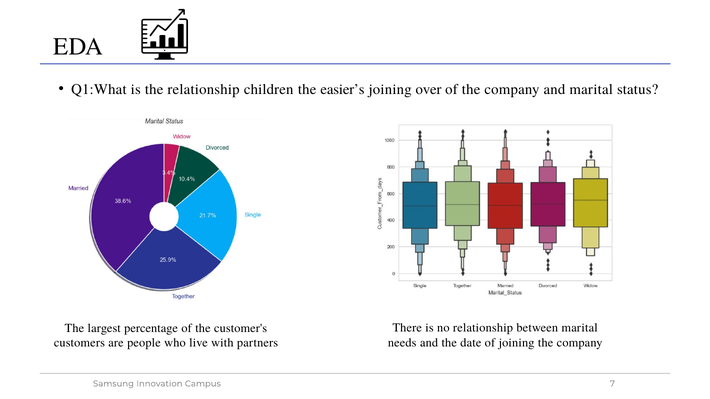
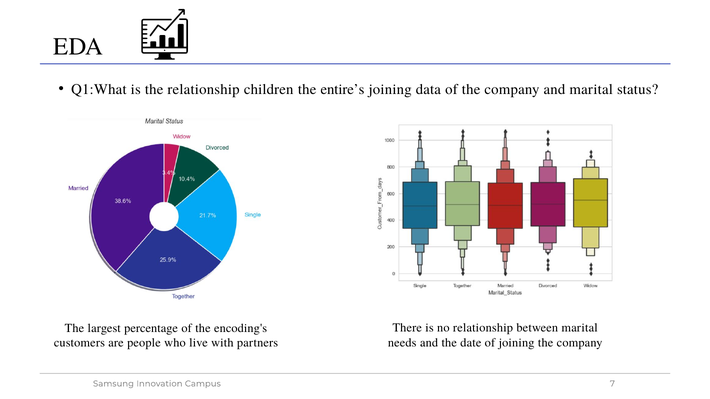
easier’s: easier’s -> entire’s
over: over -> data
customer's: customer's -> encoding's
